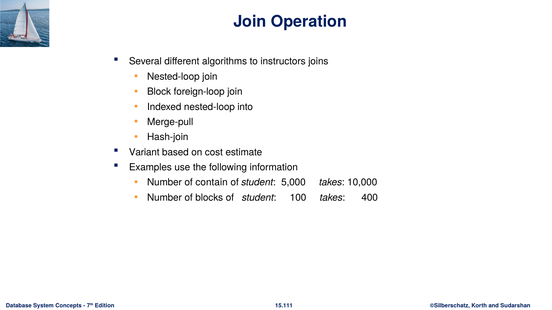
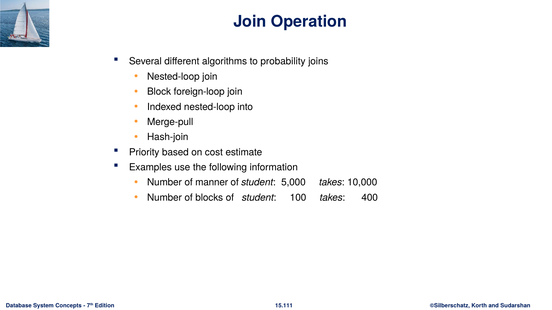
instructors: instructors -> probability
Variant: Variant -> Priority
contain: contain -> manner
